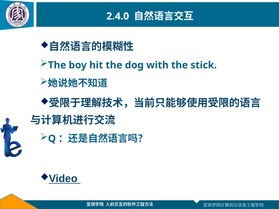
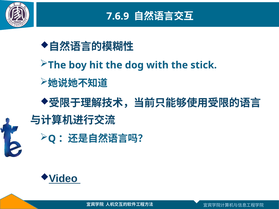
2.4.0: 2.4.0 -> 7.6.9
